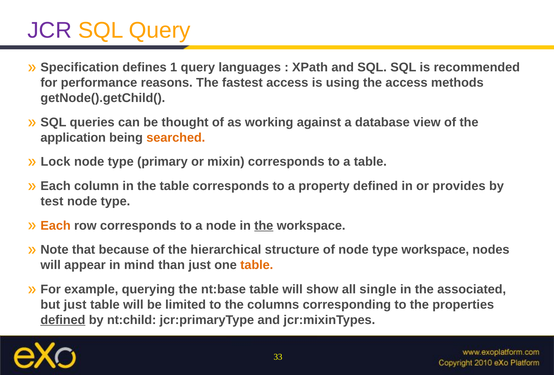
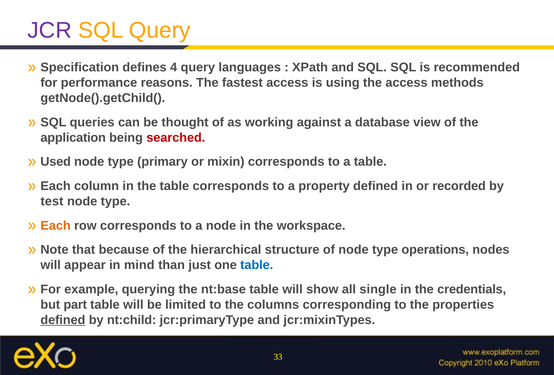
1: 1 -> 4
searched colour: orange -> red
Lock: Lock -> Used
provides: provides -> recorded
the at (264, 226) underline: present -> none
type workspace: workspace -> operations
table at (257, 265) colour: orange -> blue
associated: associated -> credentials
but just: just -> part
